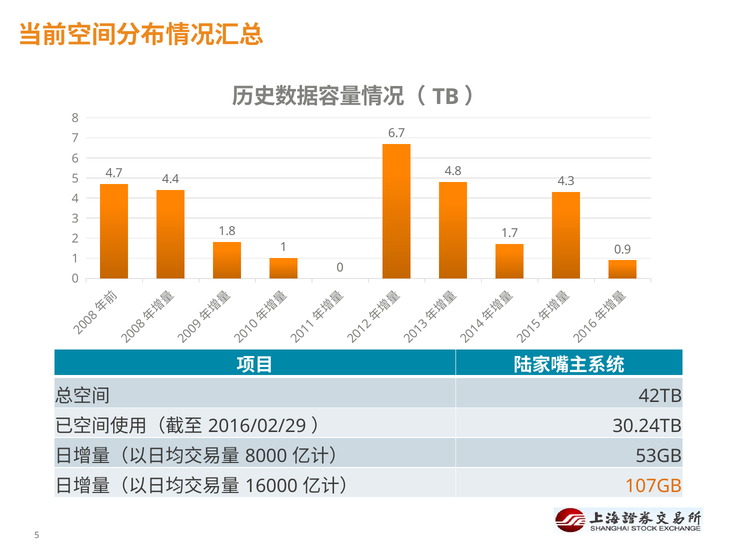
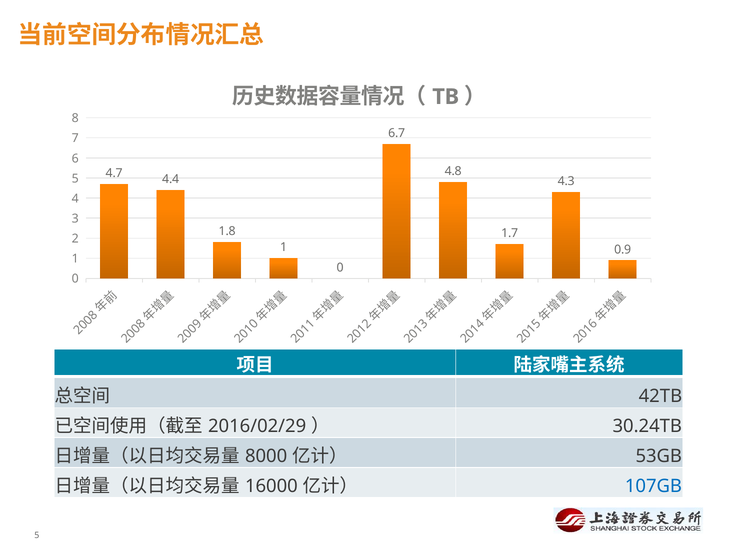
107GB colour: orange -> blue
